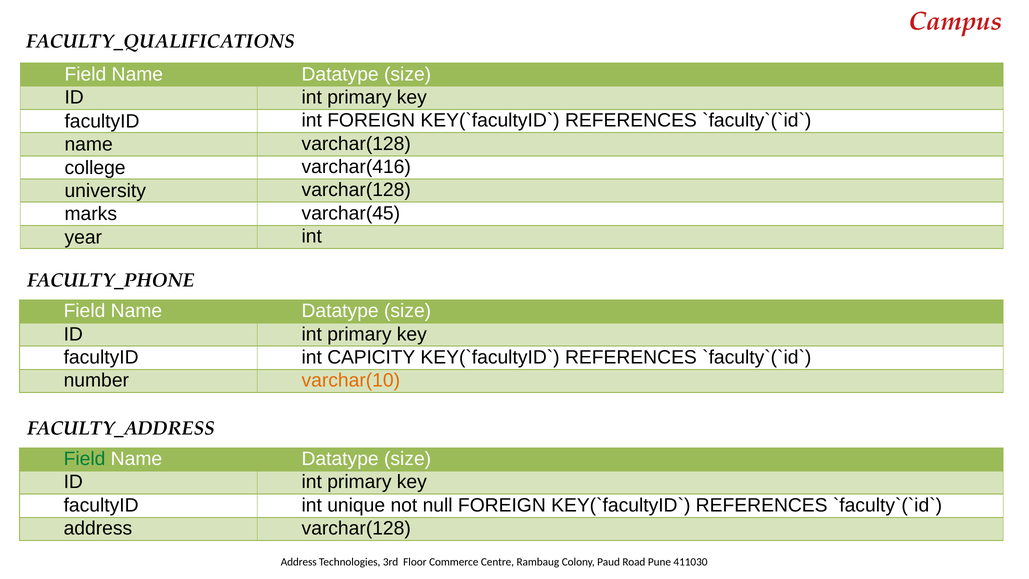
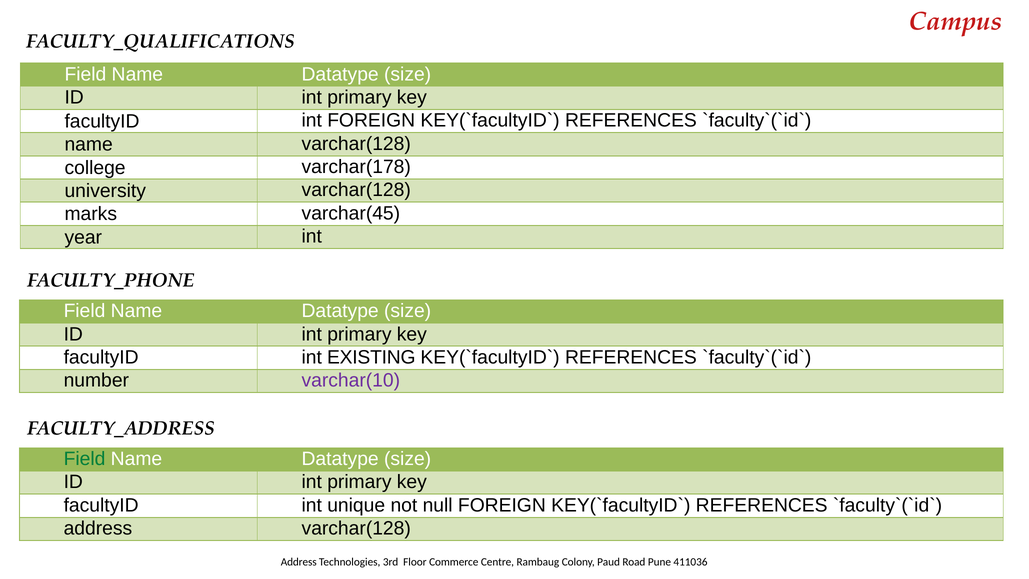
varchar(416: varchar(416 -> varchar(178
CAPICITY: CAPICITY -> EXISTING
varchar(10 colour: orange -> purple
411030: 411030 -> 411036
